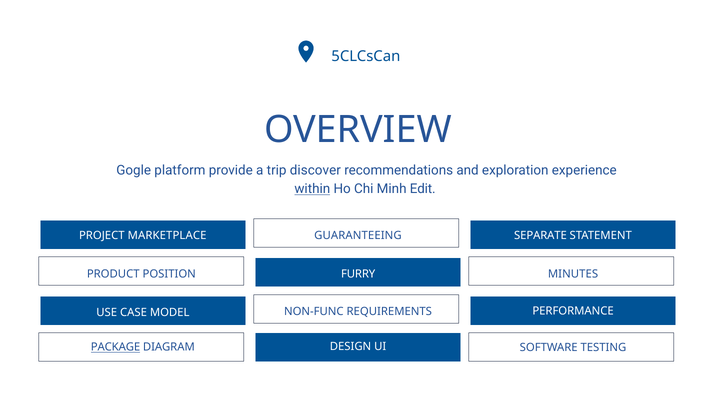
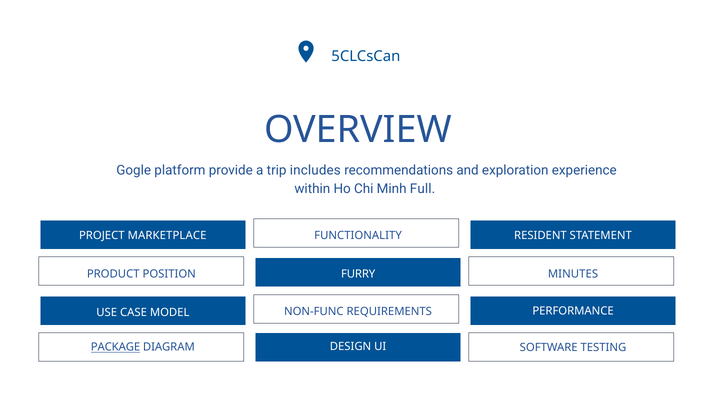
discover: discover -> includes
within underline: present -> none
Edit: Edit -> Full
GUARANTEEING: GUARANTEEING -> FUNCTIONALITY
SEPARATE: SEPARATE -> RESIDENT
